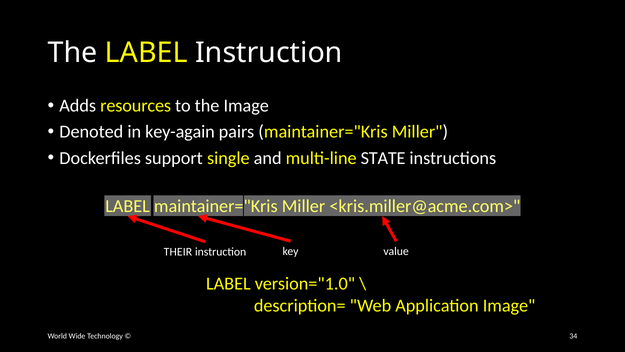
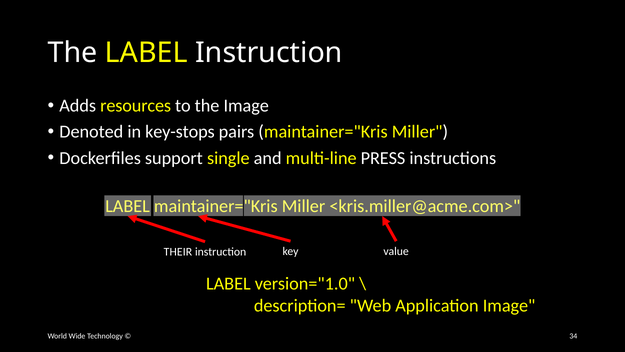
key-again: key-again -> key-stops
STATE: STATE -> PRESS
